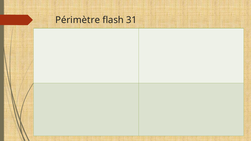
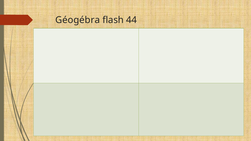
Périmètre: Périmètre -> Géogébra
31: 31 -> 44
